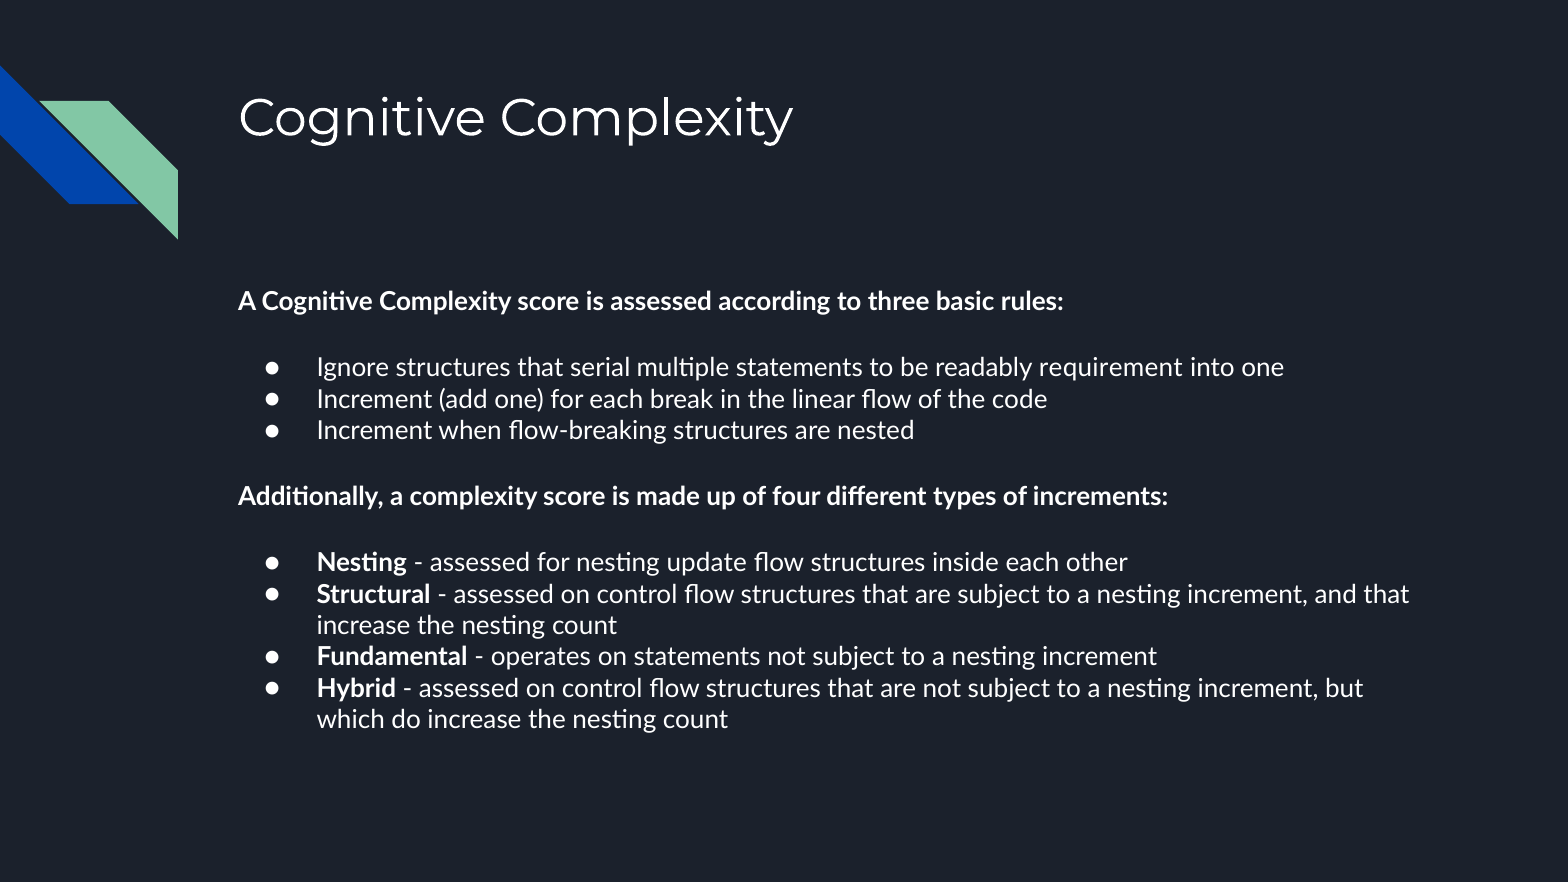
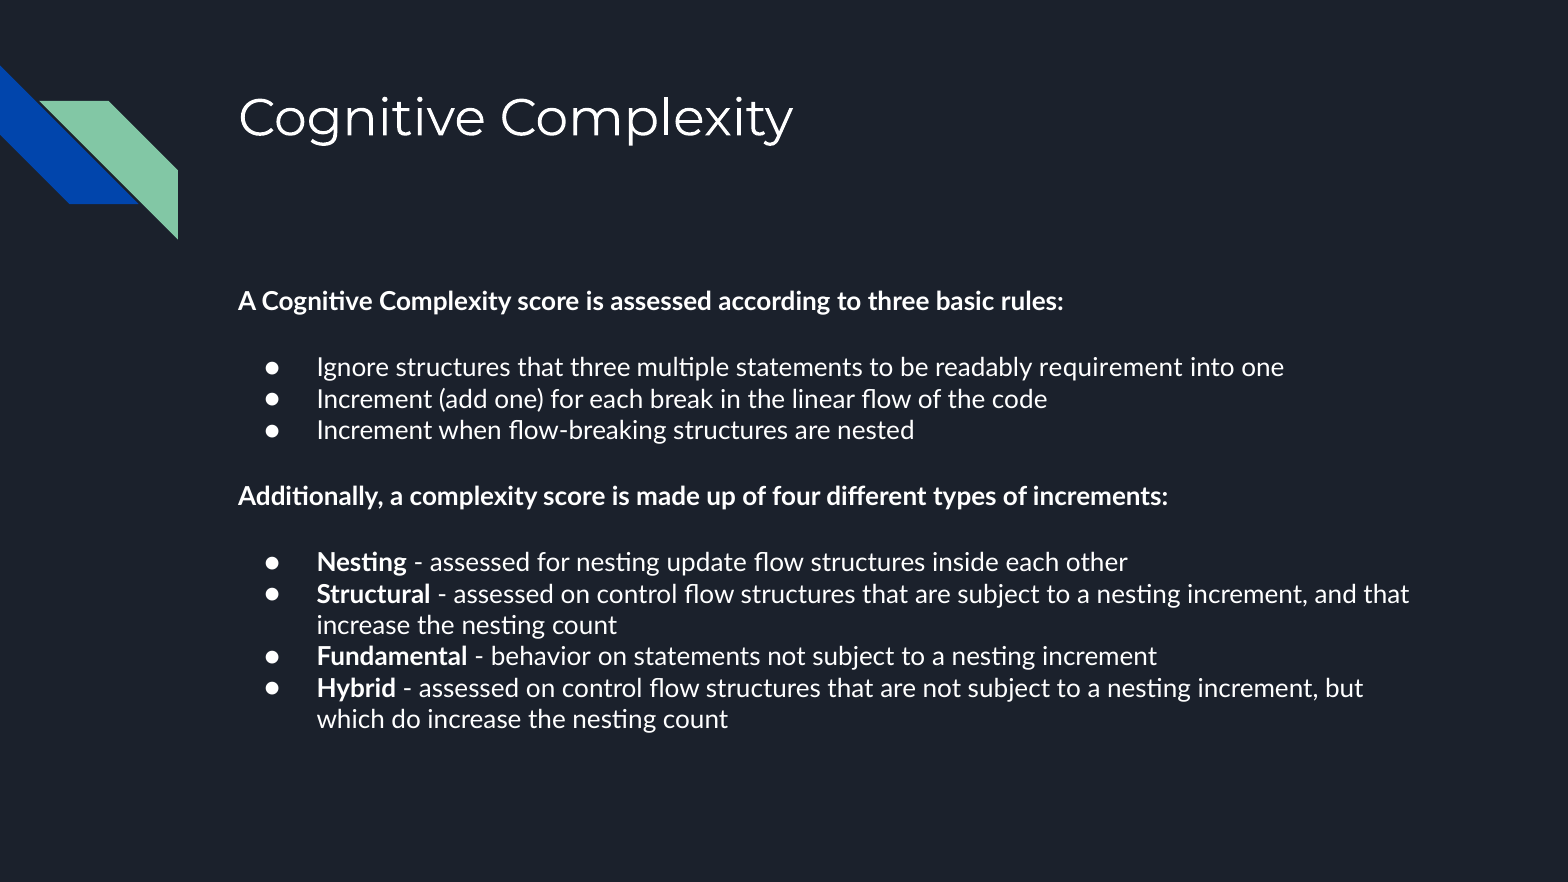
that serial: serial -> three
operates: operates -> behavior
